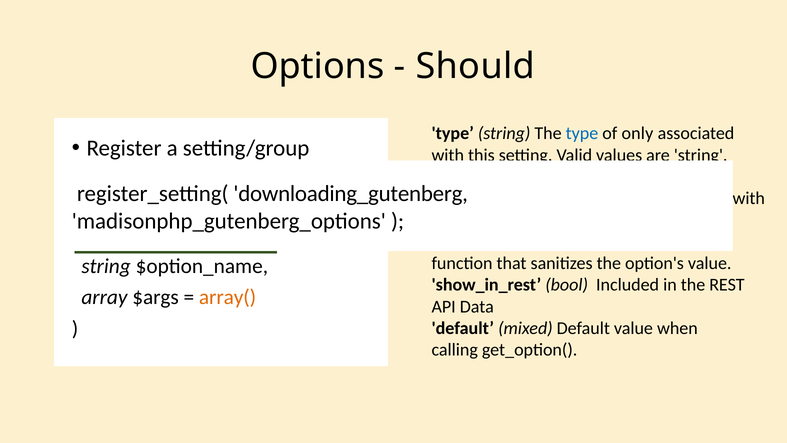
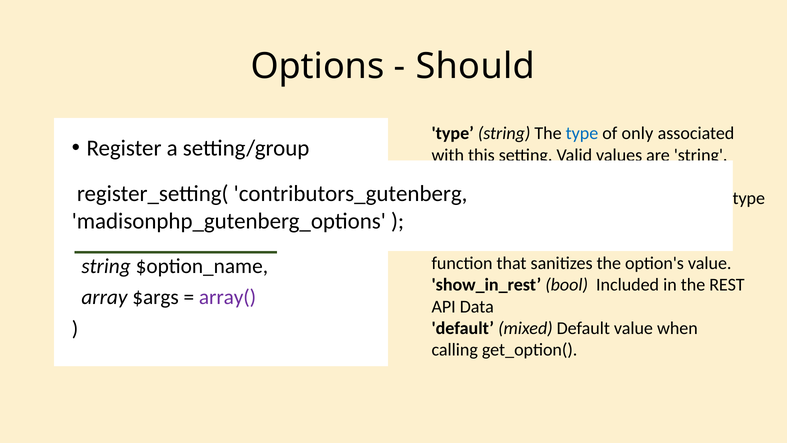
downloading_gutenberg: downloading_gutenberg -> contributors_gutenberg
with at (749, 198): with -> type
array( colour: orange -> purple
